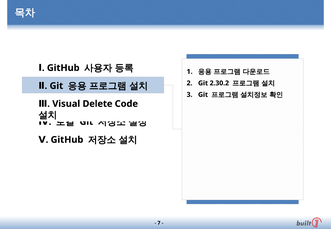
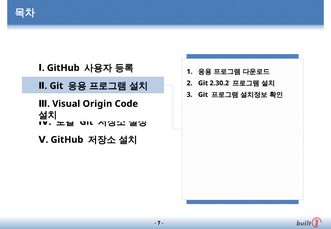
Delete: Delete -> Origin
